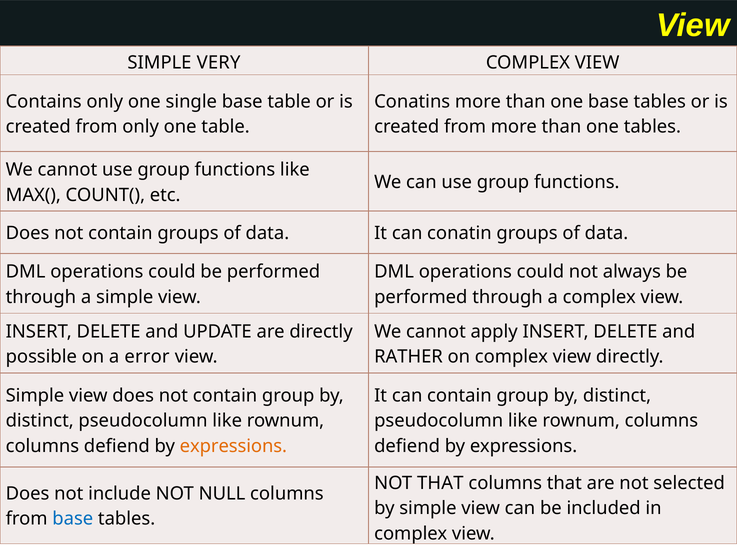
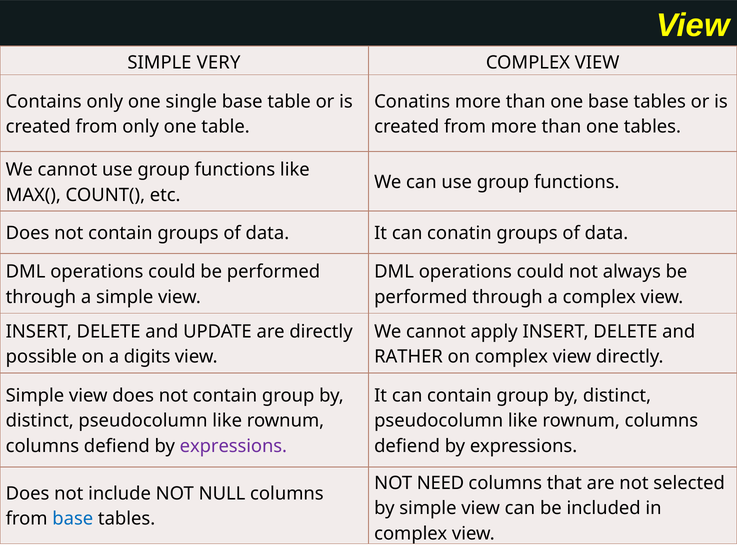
error: error -> digits
expressions at (233, 446) colour: orange -> purple
NOT THAT: THAT -> NEED
